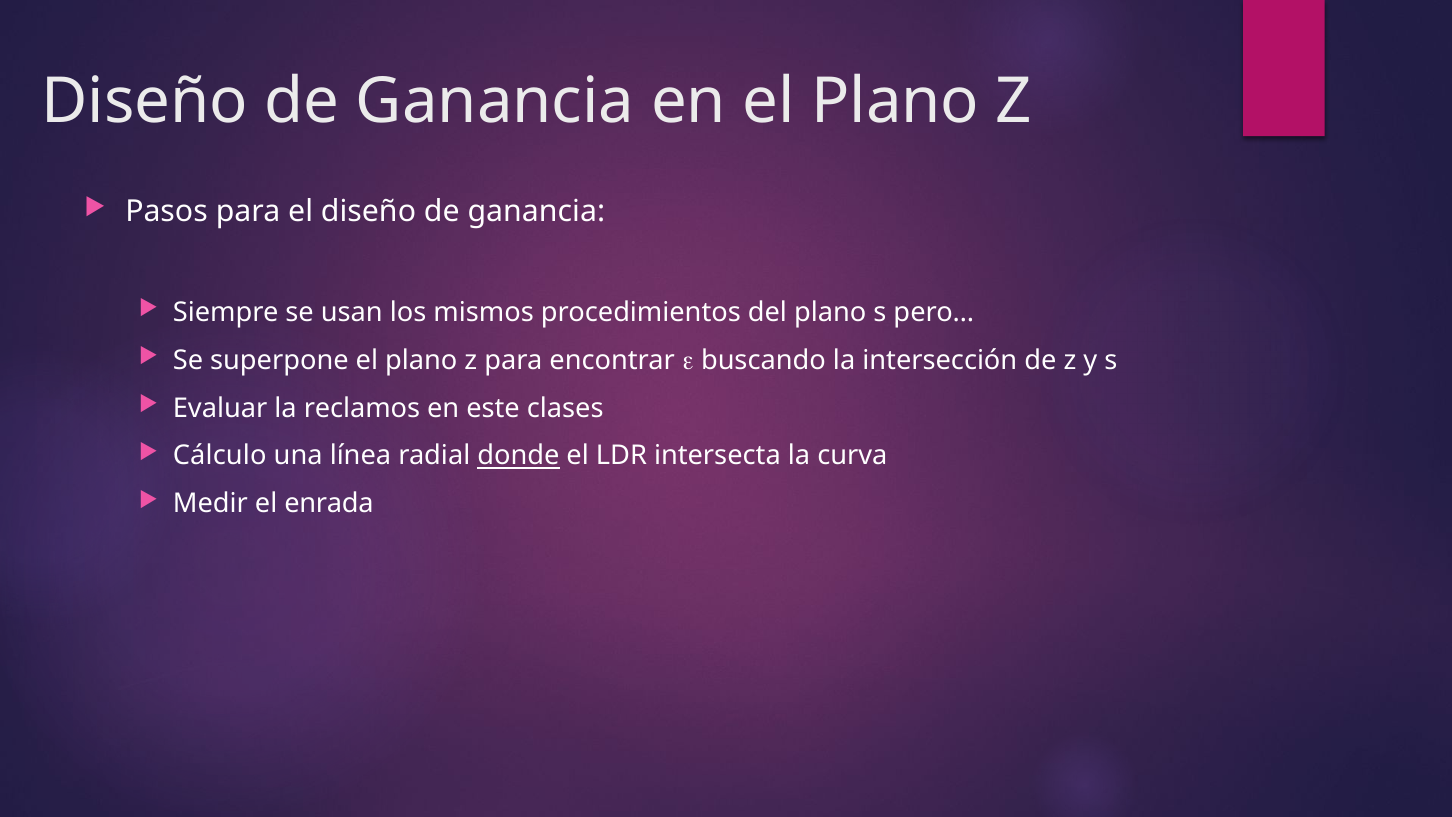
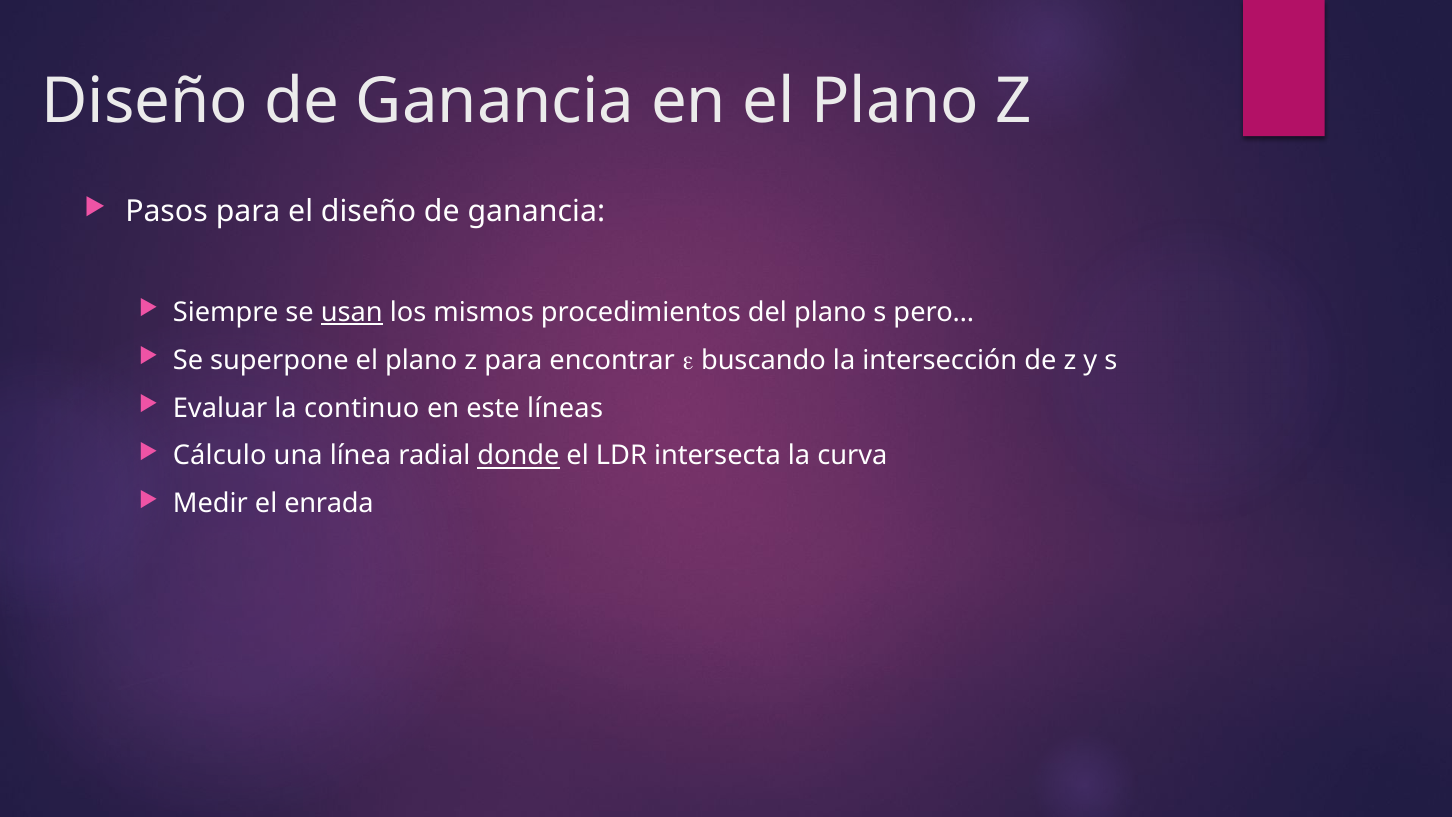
usan underline: none -> present
reclamos: reclamos -> continuo
clases: clases -> líneas
